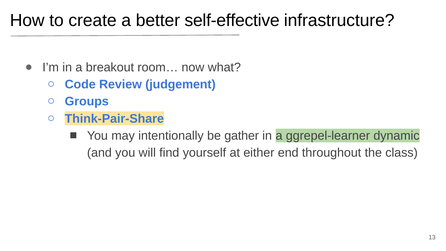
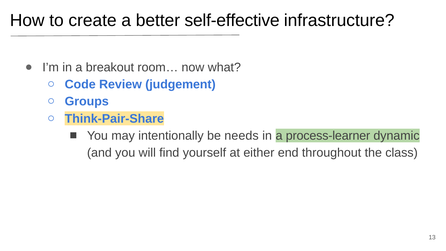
gather: gather -> needs
ggrepel-learner: ggrepel-learner -> process-learner
